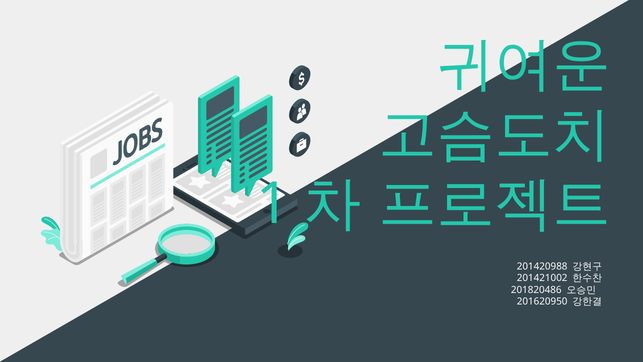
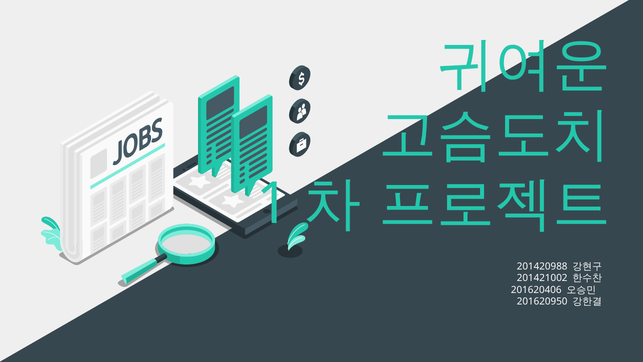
201820486: 201820486 -> 201620406
